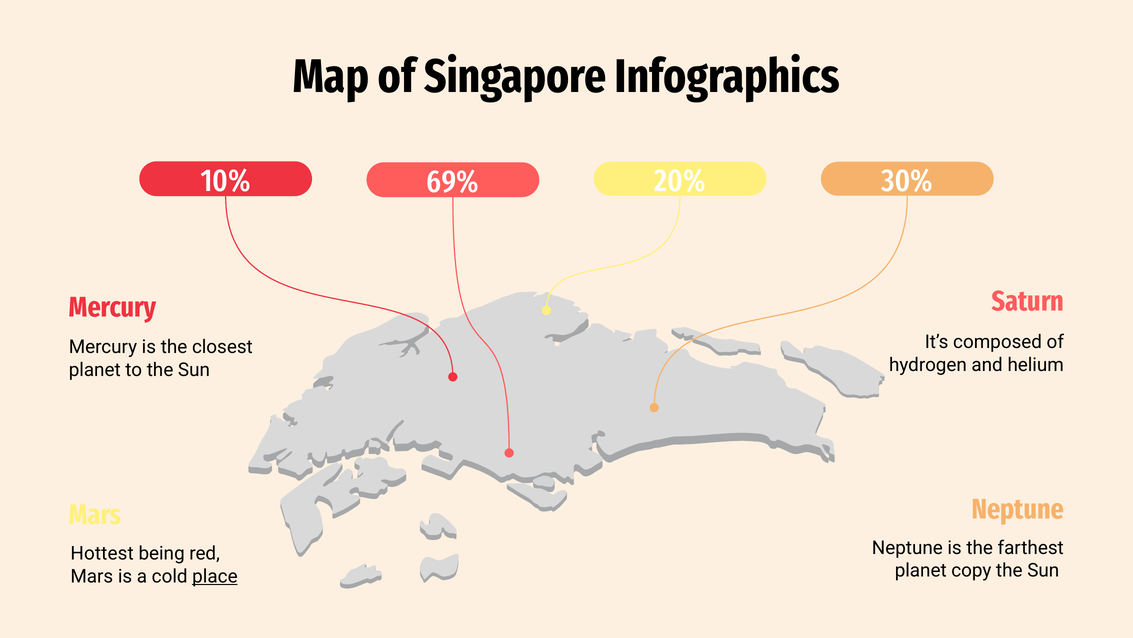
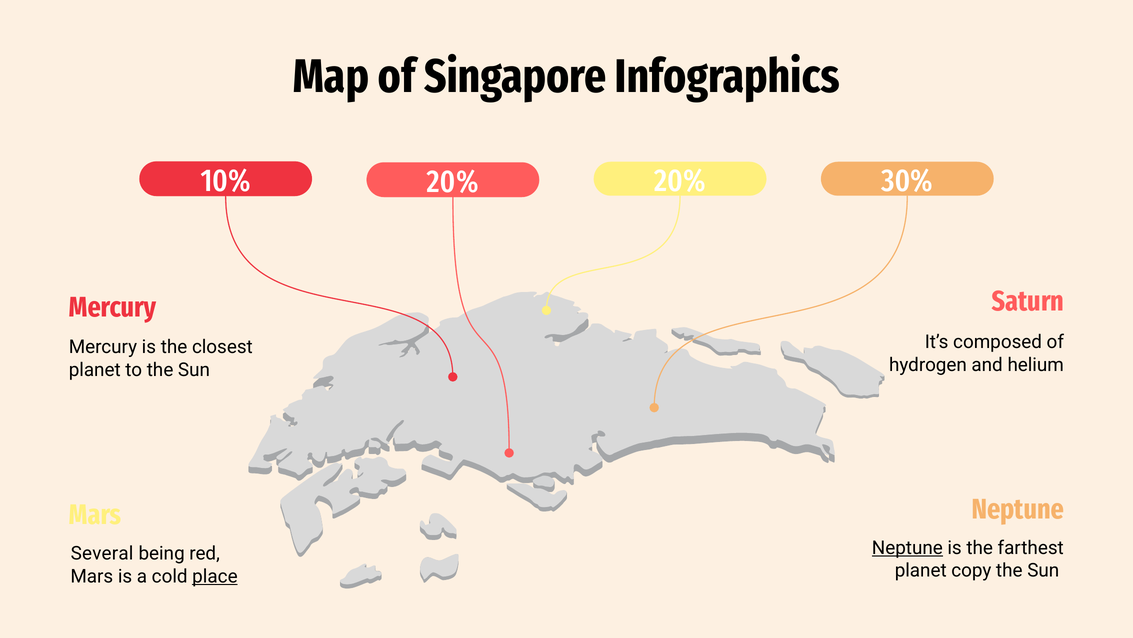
10% 69%: 69% -> 20%
Neptune at (907, 547) underline: none -> present
Hottest: Hottest -> Several
